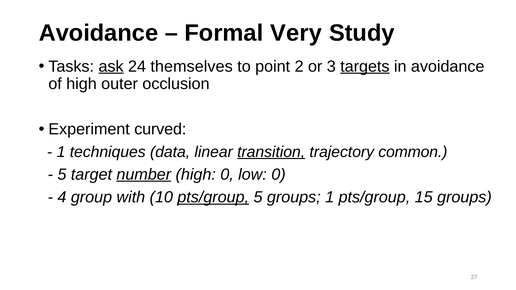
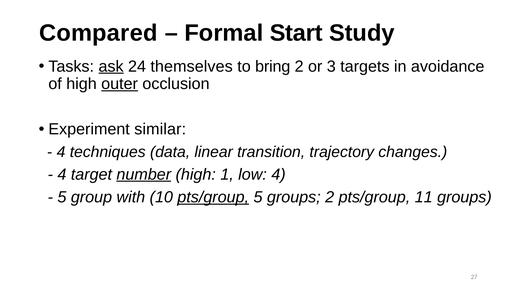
Avoidance at (98, 33): Avoidance -> Compared
Very: Very -> Start
point: point -> bring
targets underline: present -> none
outer underline: none -> present
curved: curved -> similar
1 at (61, 152): 1 -> 4
transition underline: present -> none
common: common -> changes
5 at (62, 175): 5 -> 4
high 0: 0 -> 1
low 0: 0 -> 4
4 at (62, 197): 4 -> 5
groups 1: 1 -> 2
15: 15 -> 11
